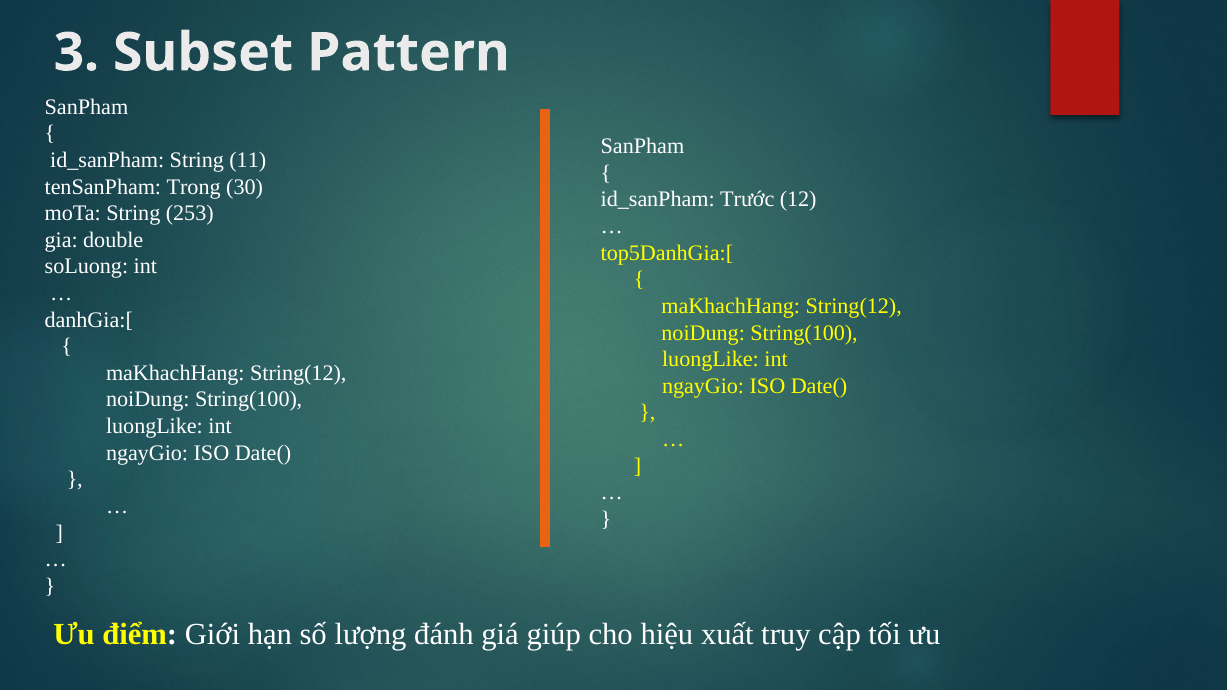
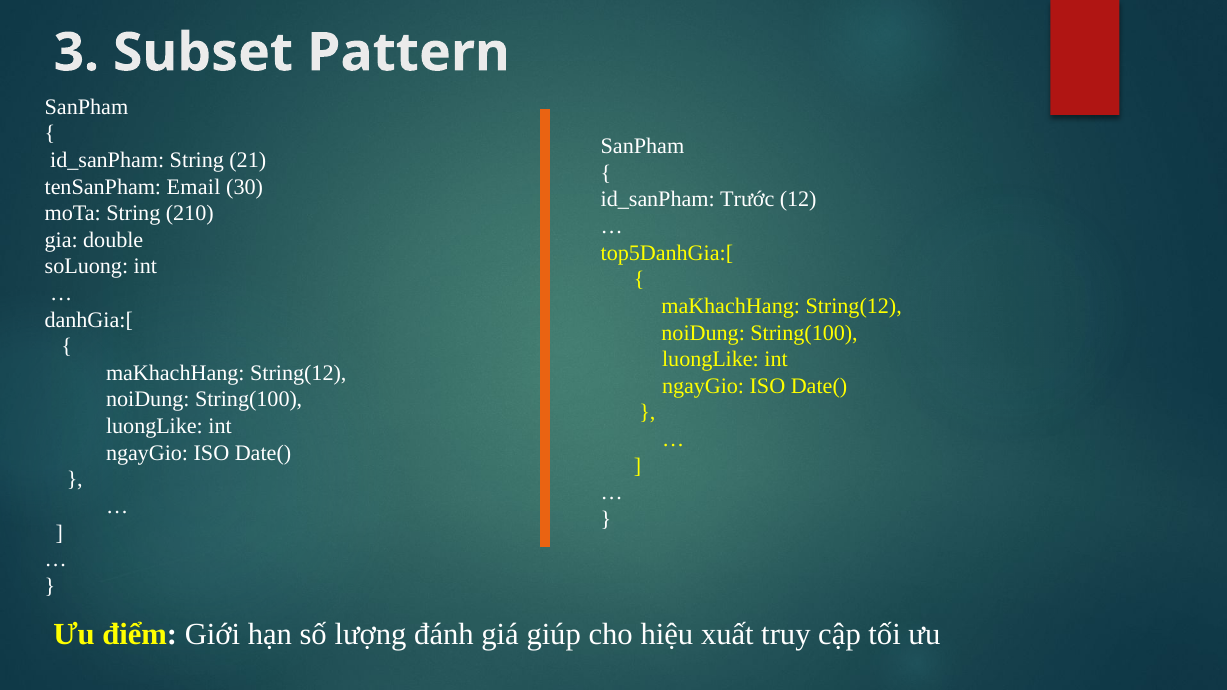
11: 11 -> 21
Trong: Trong -> Email
253: 253 -> 210
